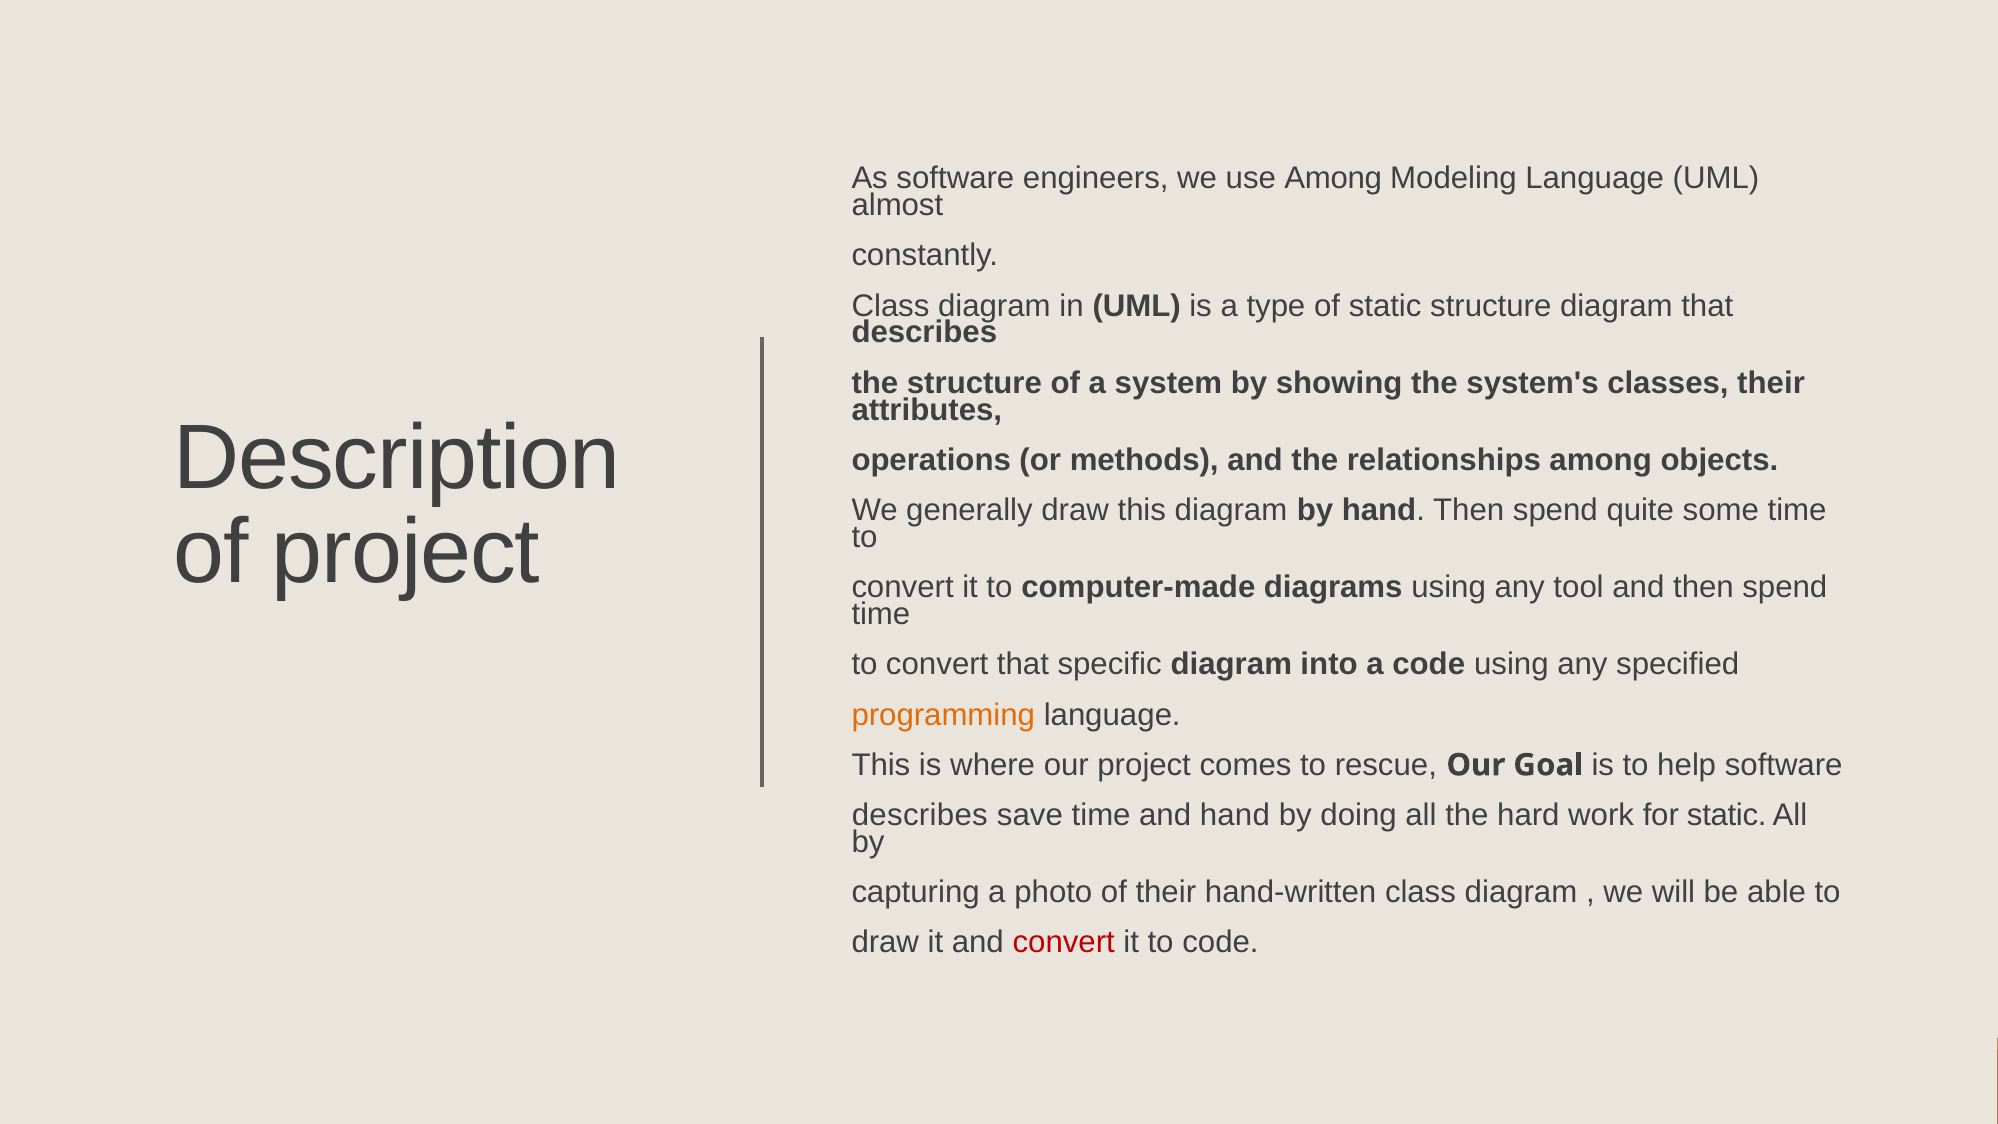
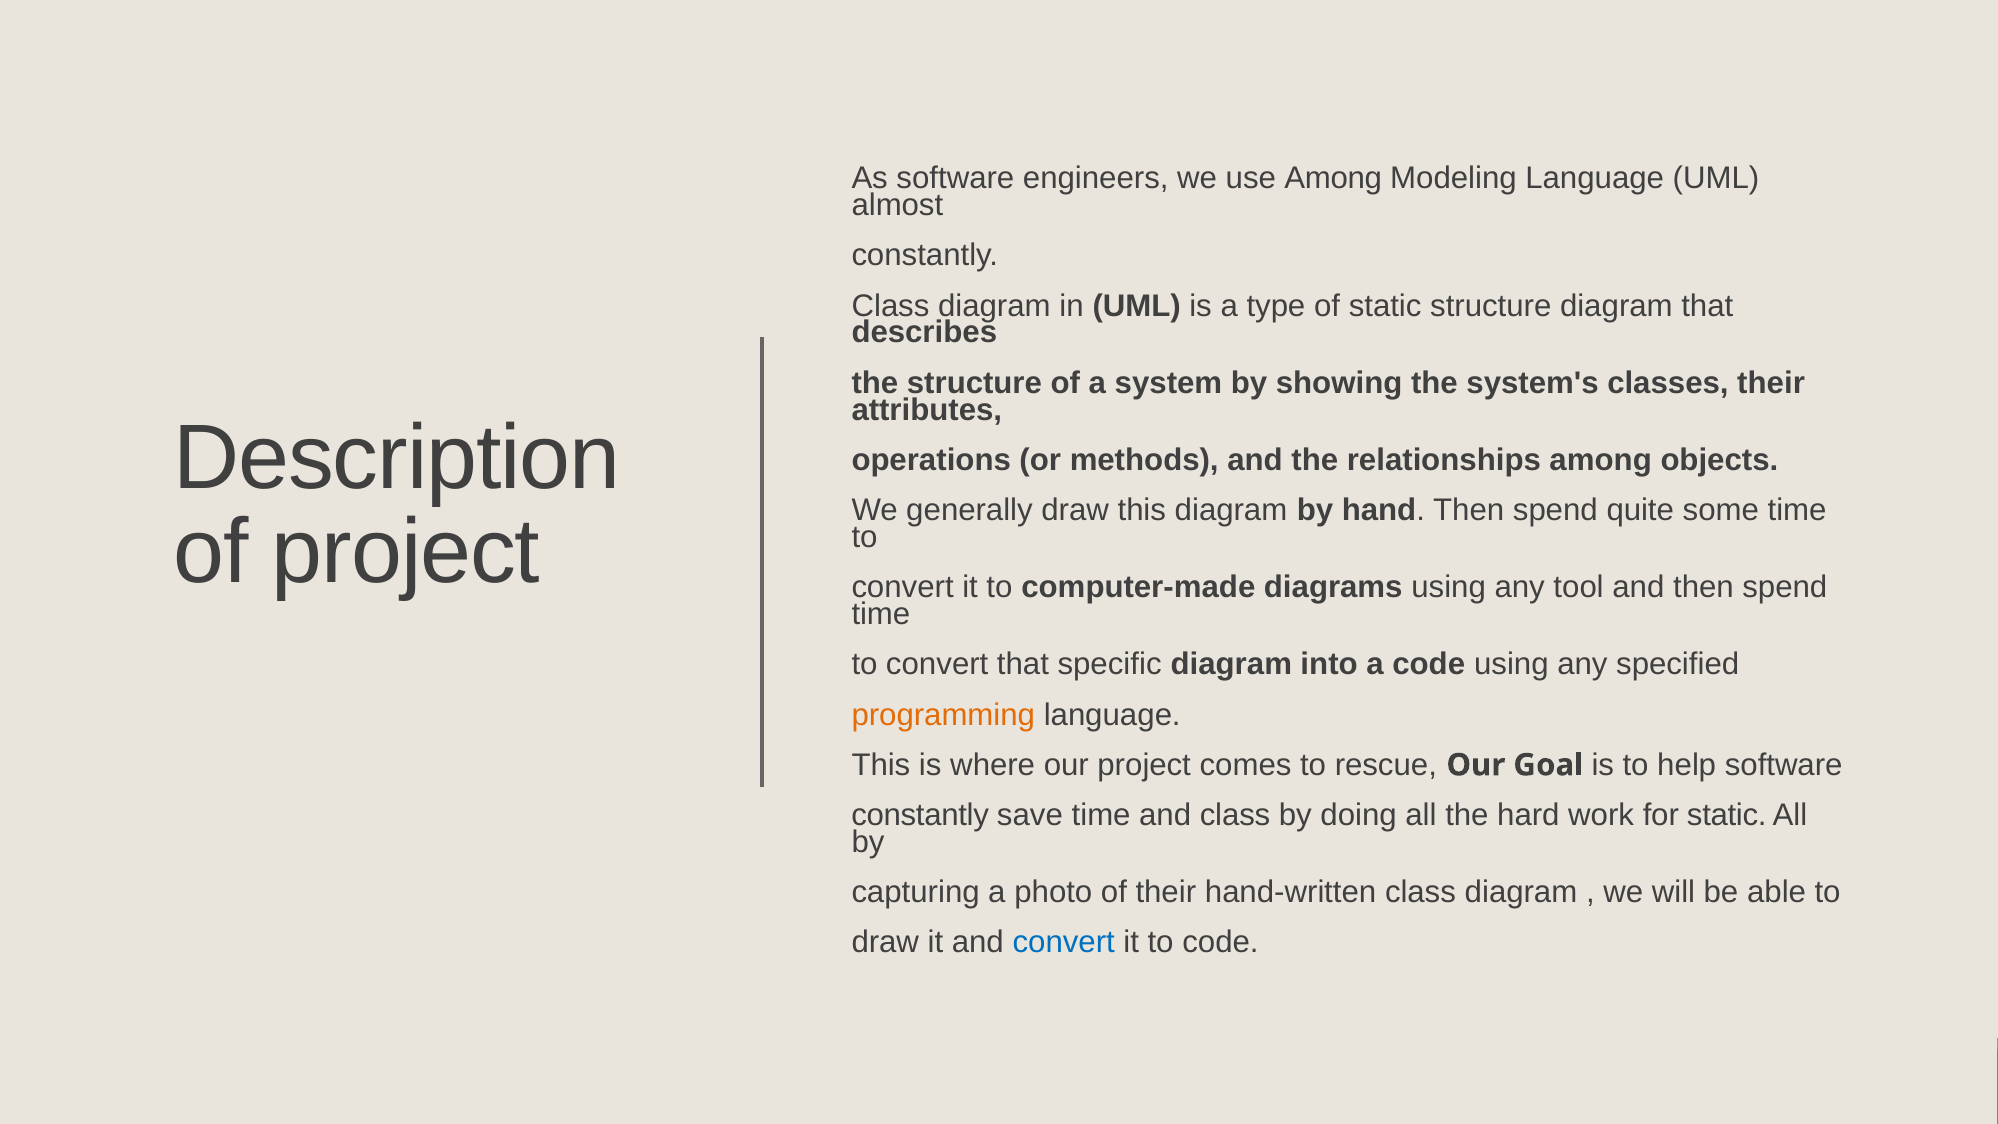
describes at (920, 815): describes -> constantly
and hand: hand -> class
convert at (1064, 943) colour: red -> blue
